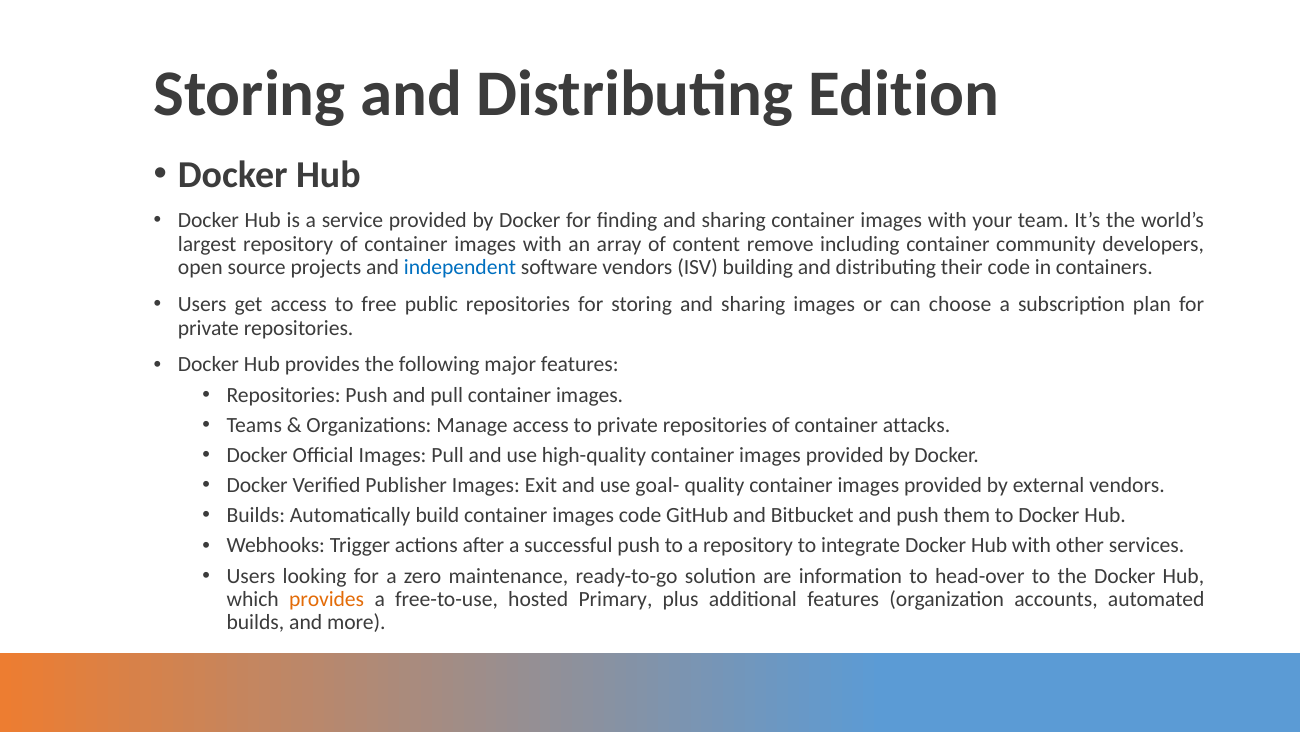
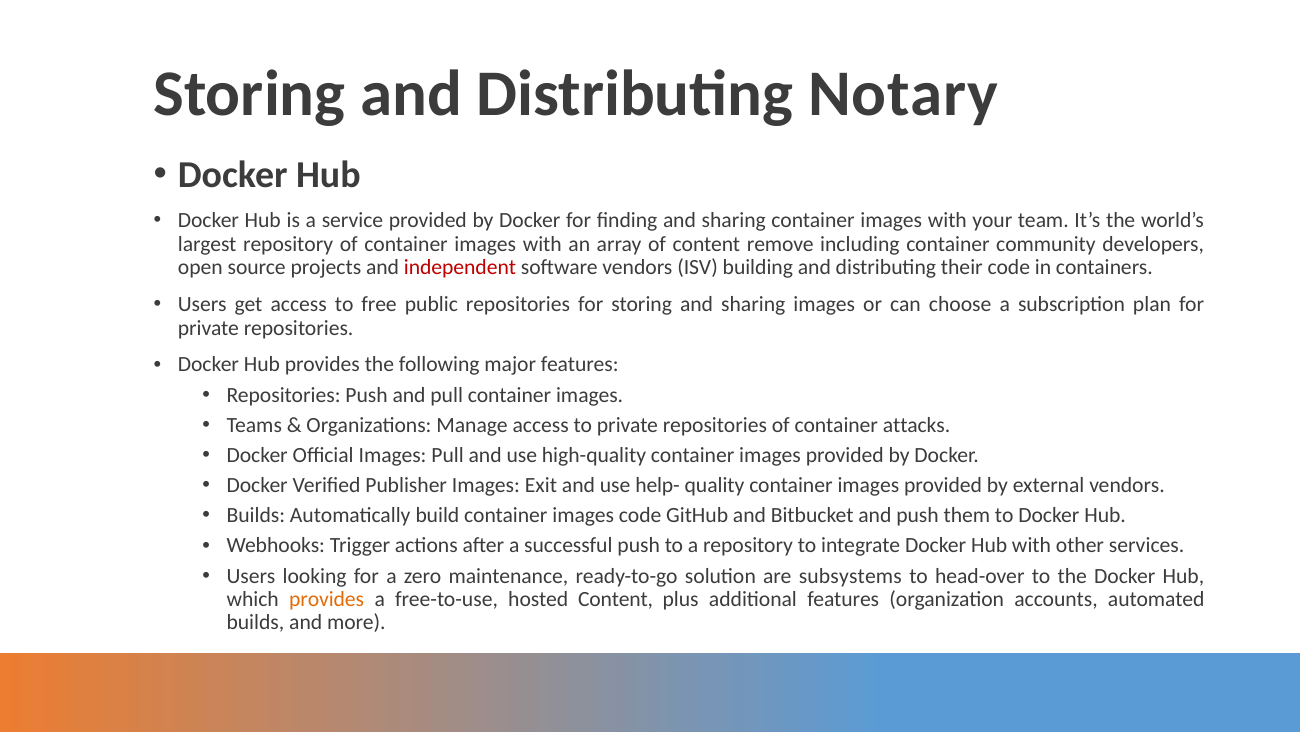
Edition: Edition -> Notary
independent colour: blue -> red
goal-: goal- -> help-
information: information -> subsystems
hosted Primary: Primary -> Content
